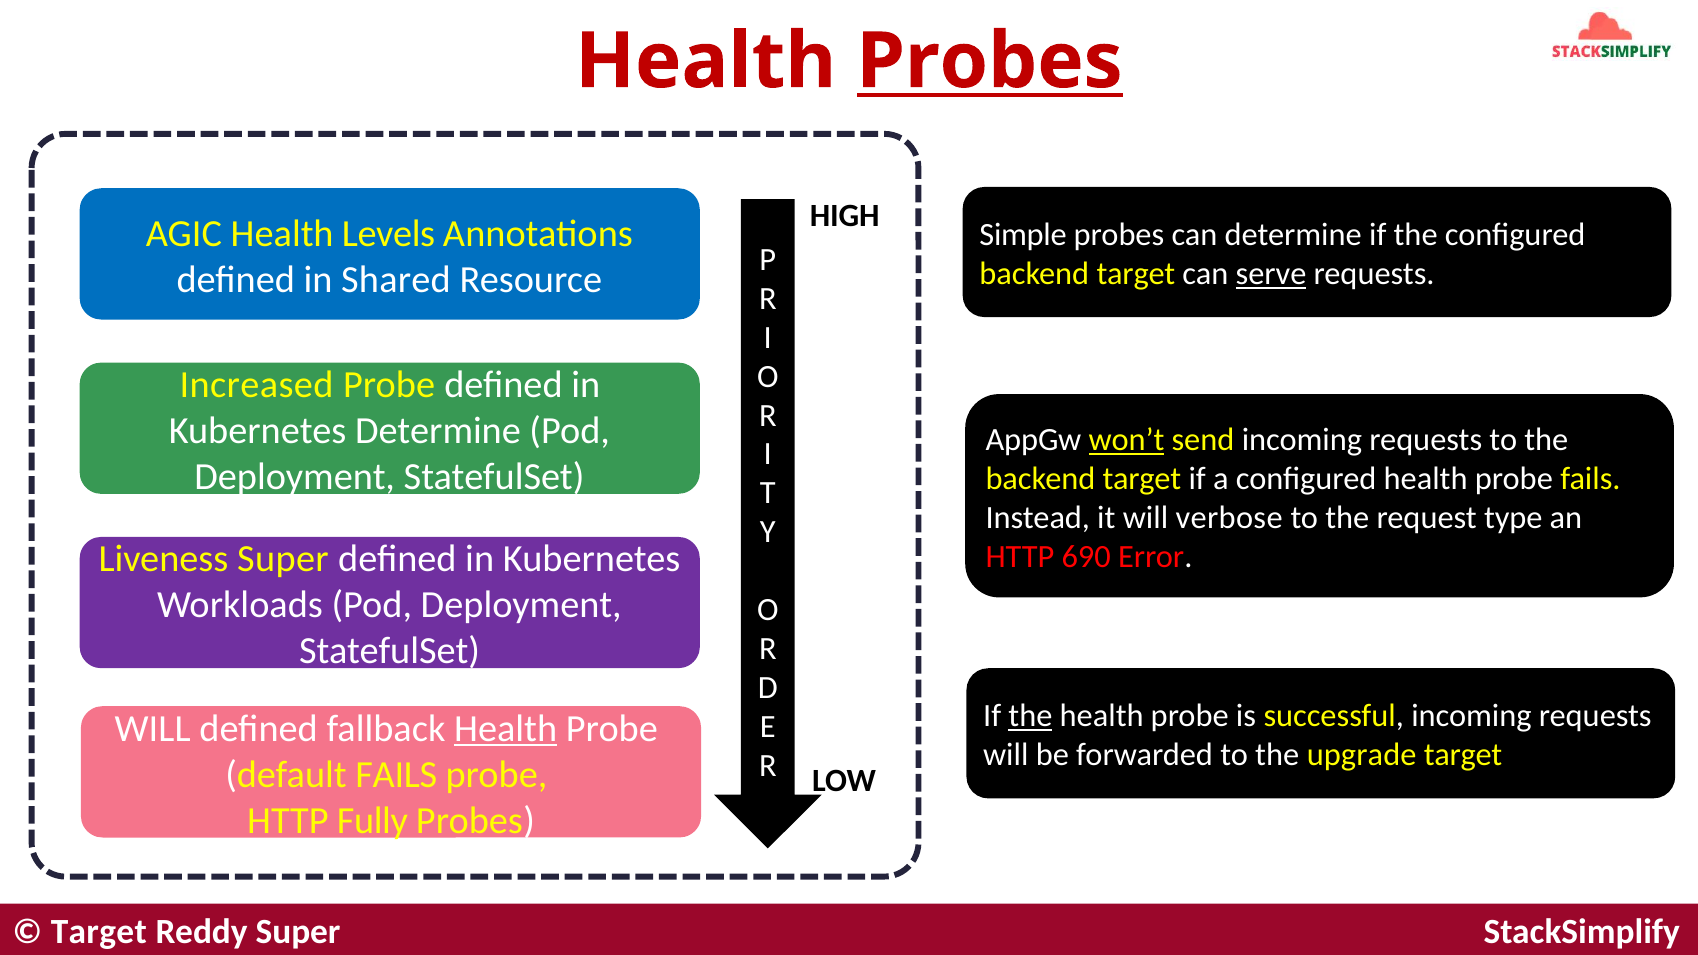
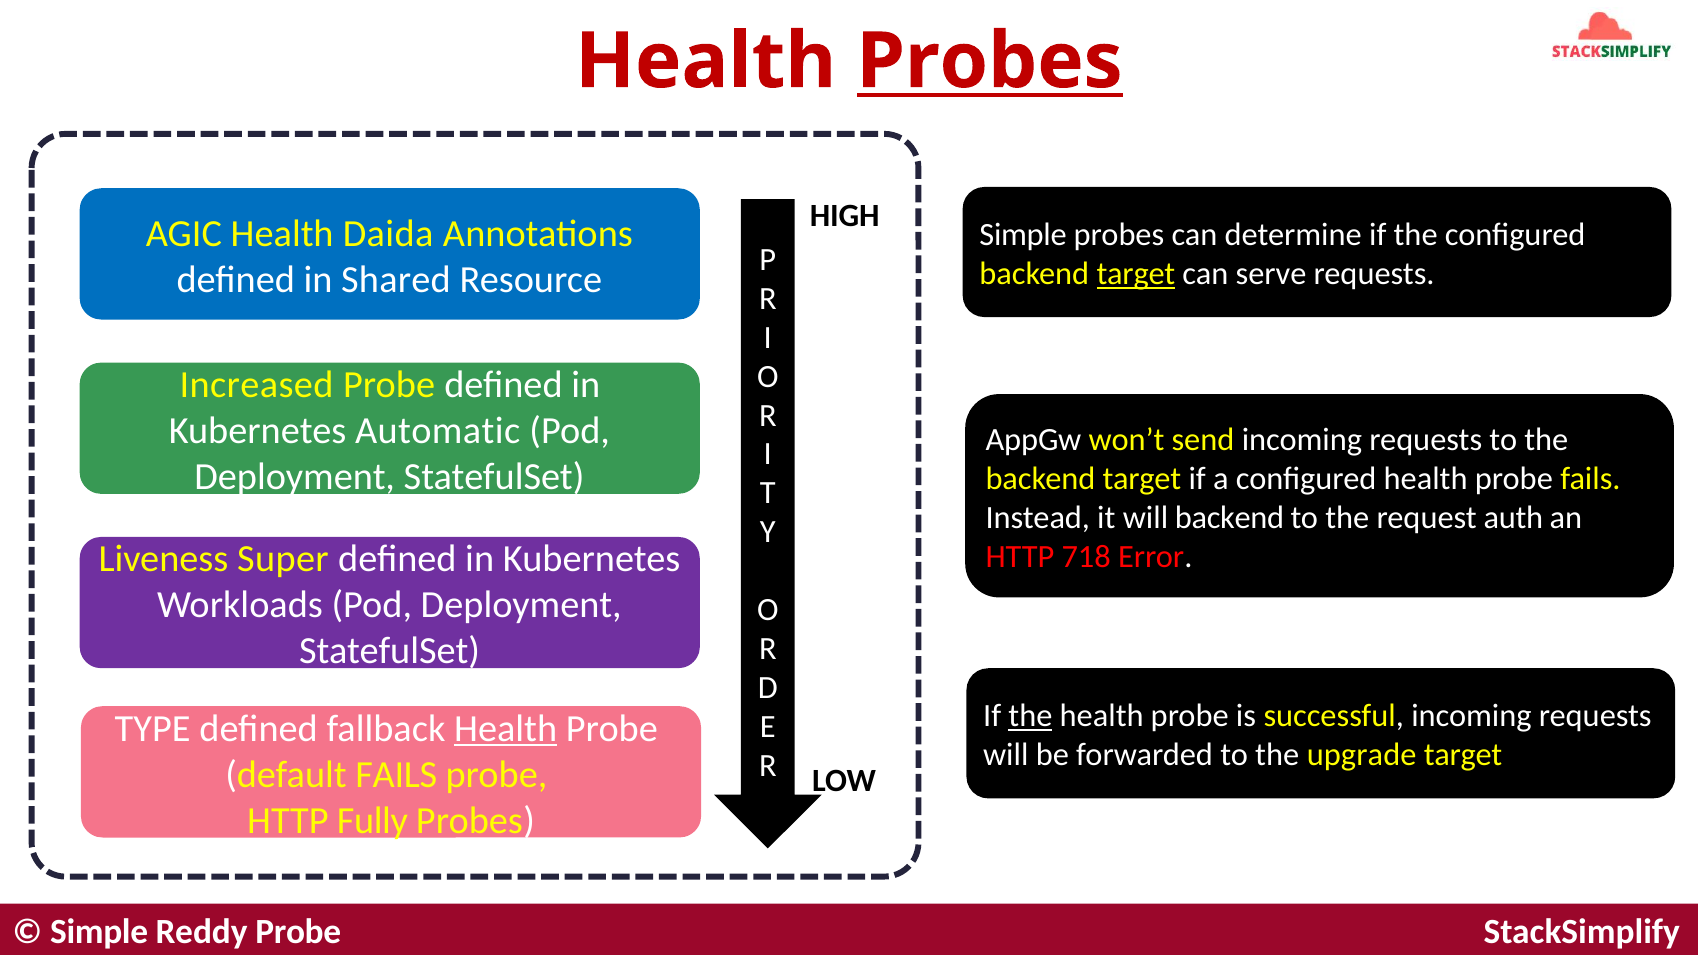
Levels: Levels -> Daida
target at (1136, 274) underline: none -> present
serve underline: present -> none
Kubernetes Determine: Determine -> Automatic
won’t underline: present -> none
will verbose: verbose -> backend
type: type -> auth
690: 690 -> 718
WILL at (153, 729): WILL -> TYPE
Target at (99, 932): Target -> Simple
Reddy Super: Super -> Probe
